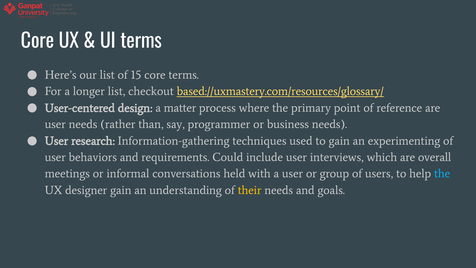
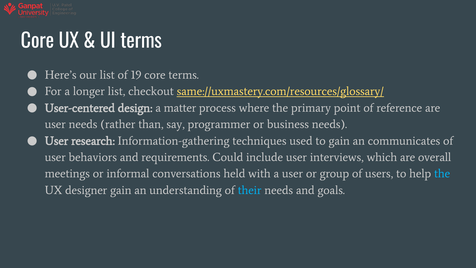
15: 15 -> 19
based://uxmastery.com/resources/glossary/: based://uxmastery.com/resources/glossary/ -> same://uxmastery.com/resources/glossary/
experimenting: experimenting -> communicates
their colour: yellow -> light blue
